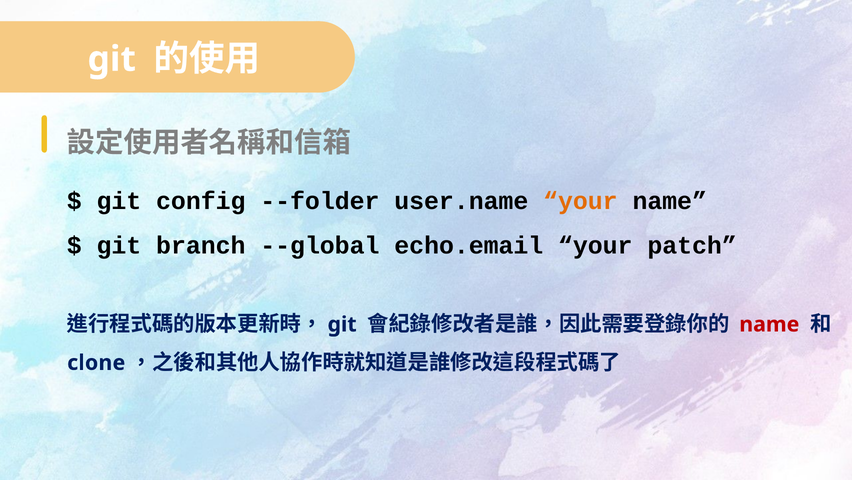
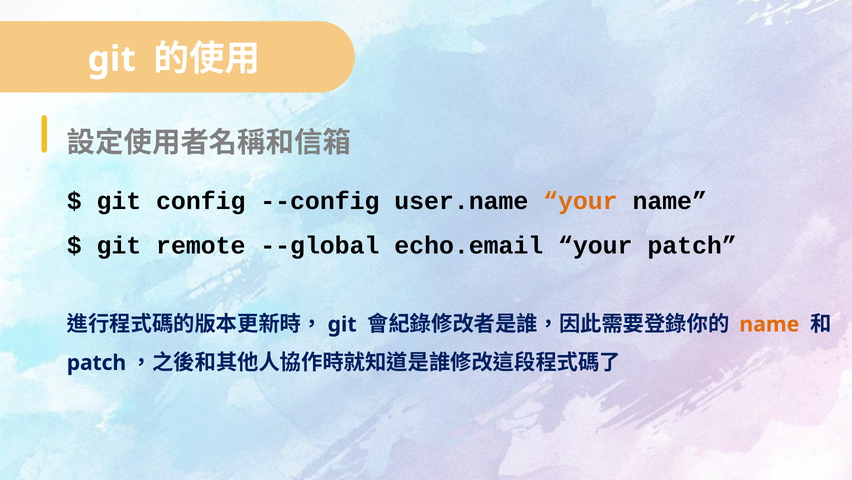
--folder: --folder -> --config
branch: branch -> remote
name at (769, 324) colour: red -> orange
clone at (96, 362): clone -> patch
